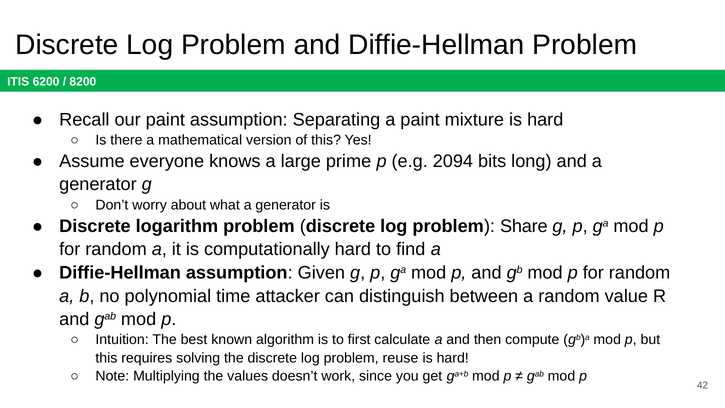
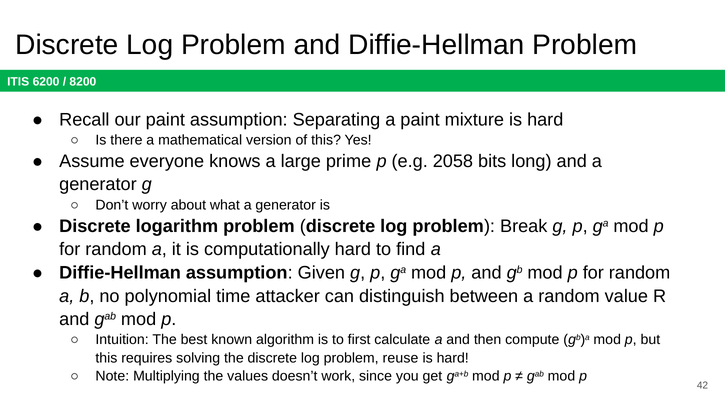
2094: 2094 -> 2058
Share: Share -> Break
